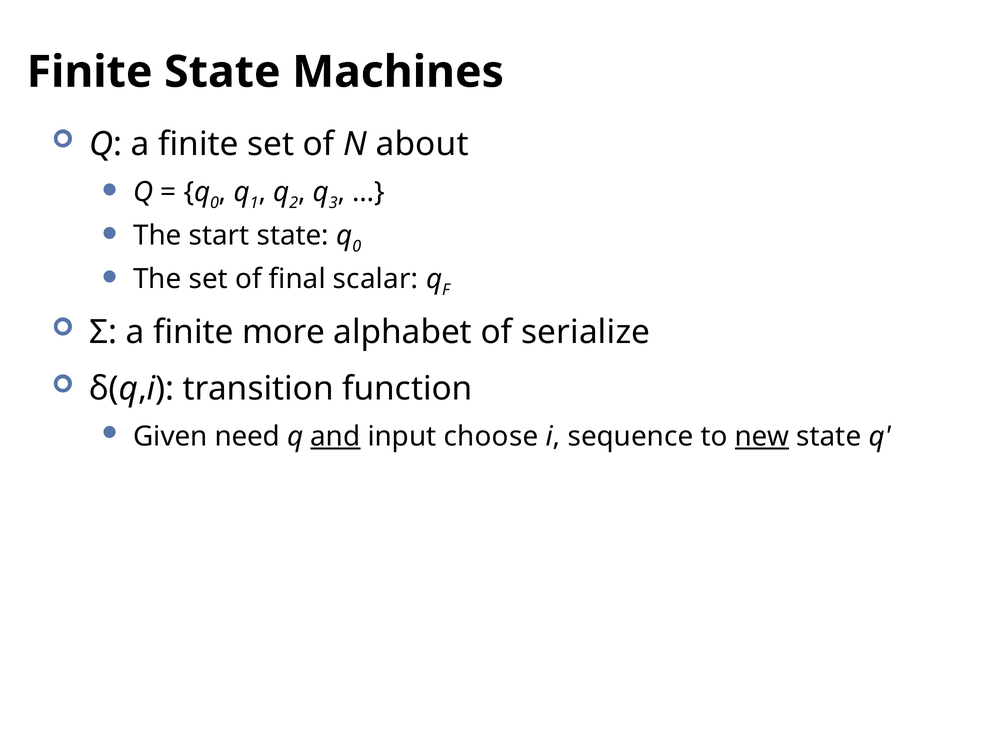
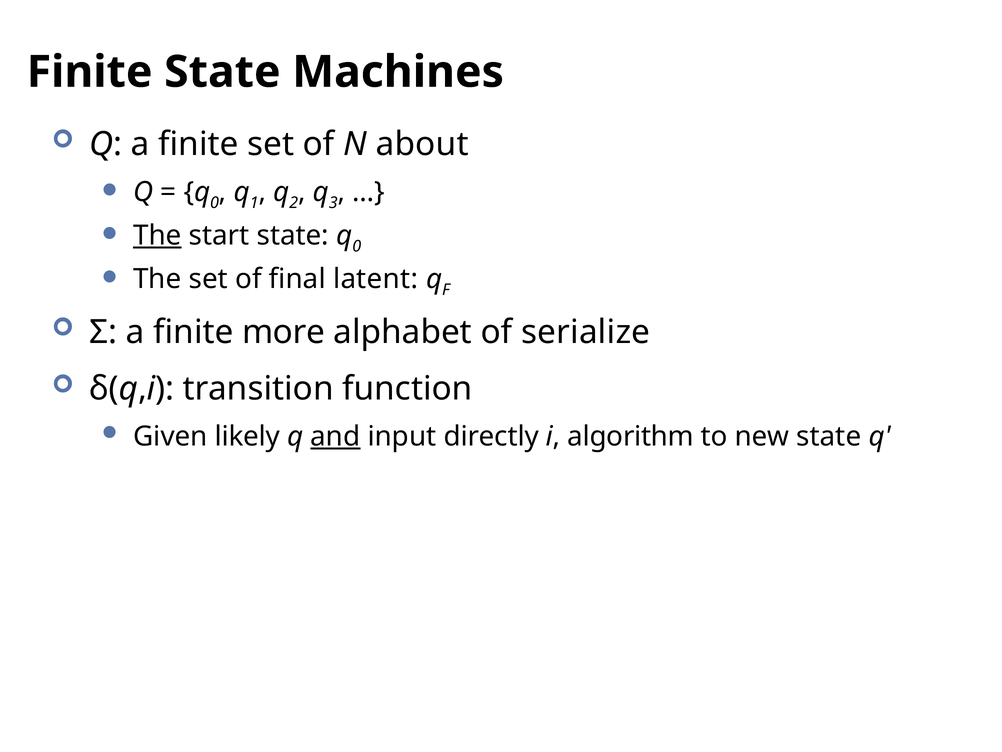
The at (157, 235) underline: none -> present
scalar: scalar -> latent
need: need -> likely
choose: choose -> directly
sequence: sequence -> algorithm
new underline: present -> none
